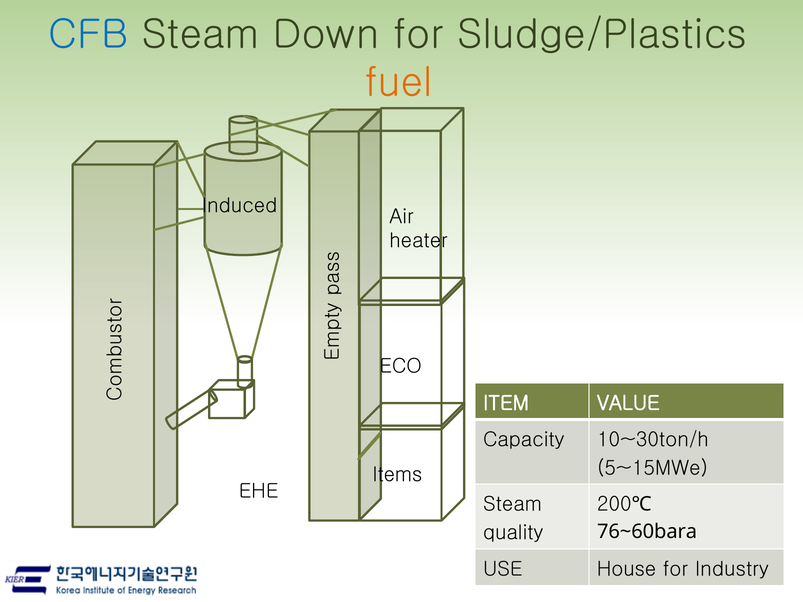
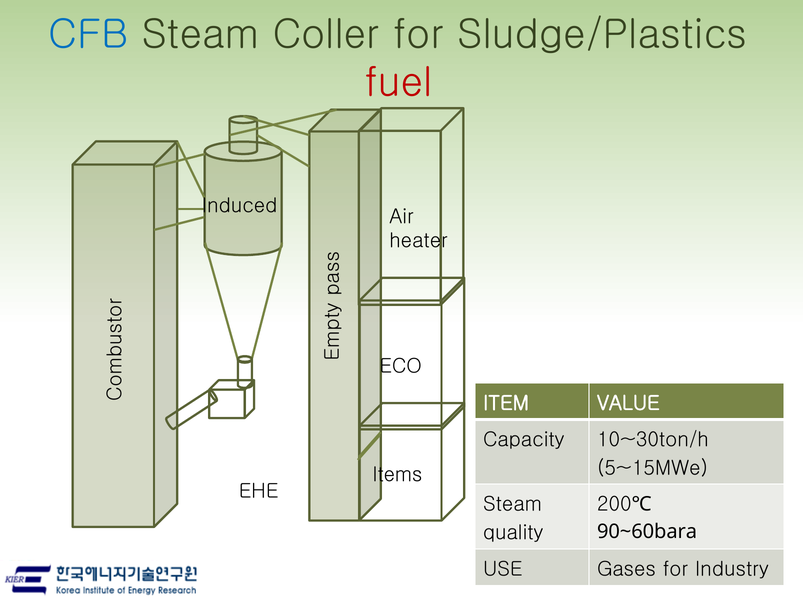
Down: Down -> Coller
fuel colour: orange -> red
76~60bara: 76~60bara -> 90~60bara
House: House -> Gases
